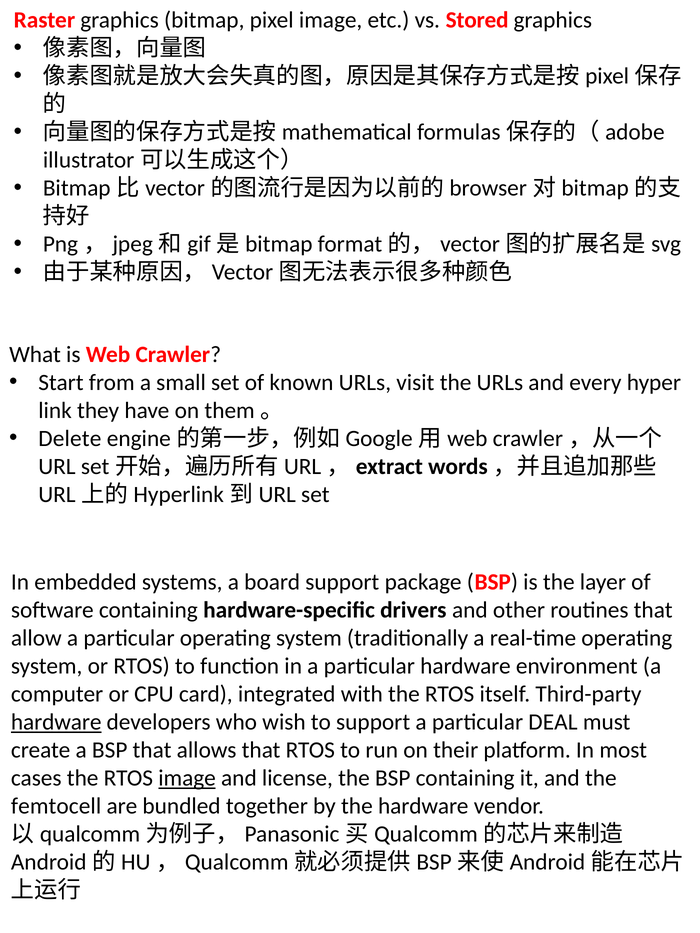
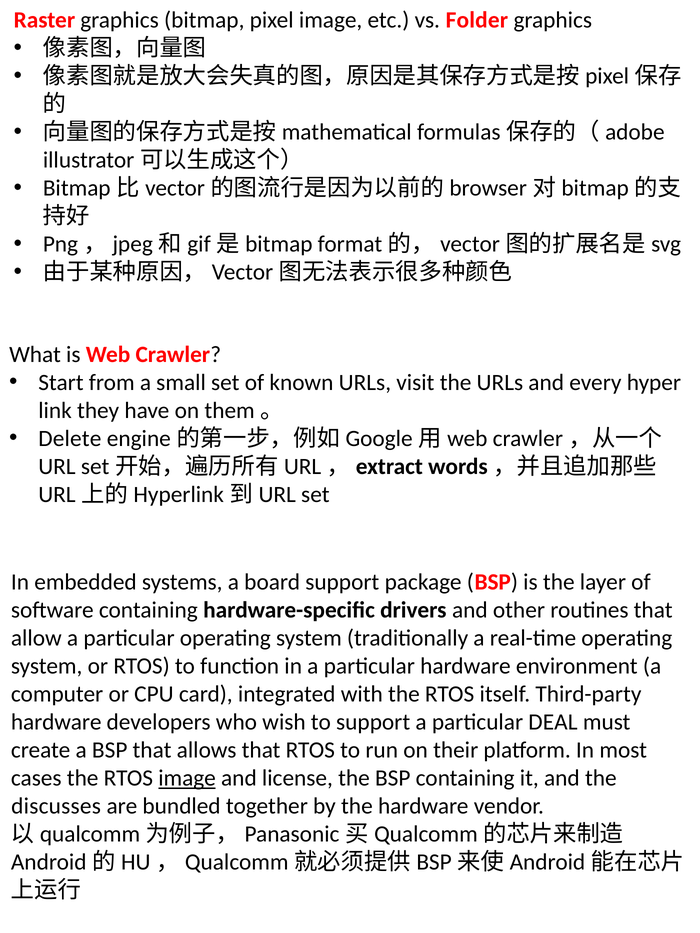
Stored: Stored -> Folder
hardware at (56, 722) underline: present -> none
femtocell: femtocell -> discusses
